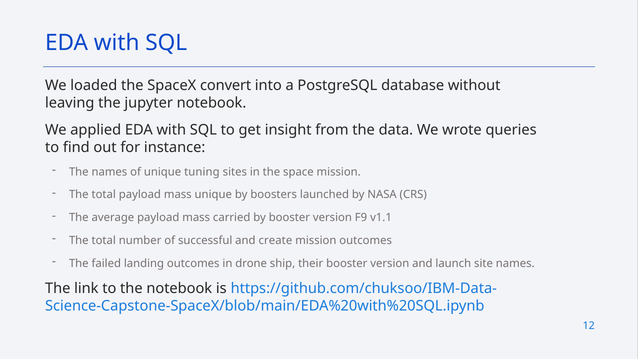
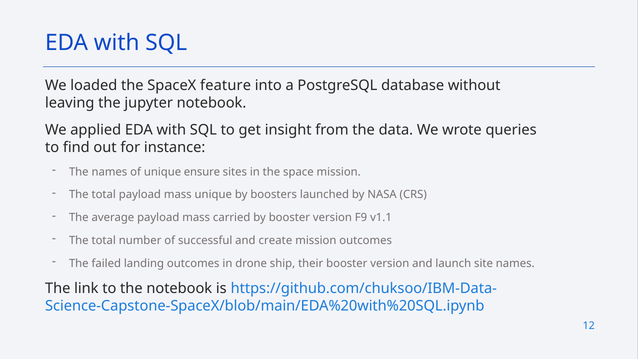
convert: convert -> feature
tuning: tuning -> ensure
